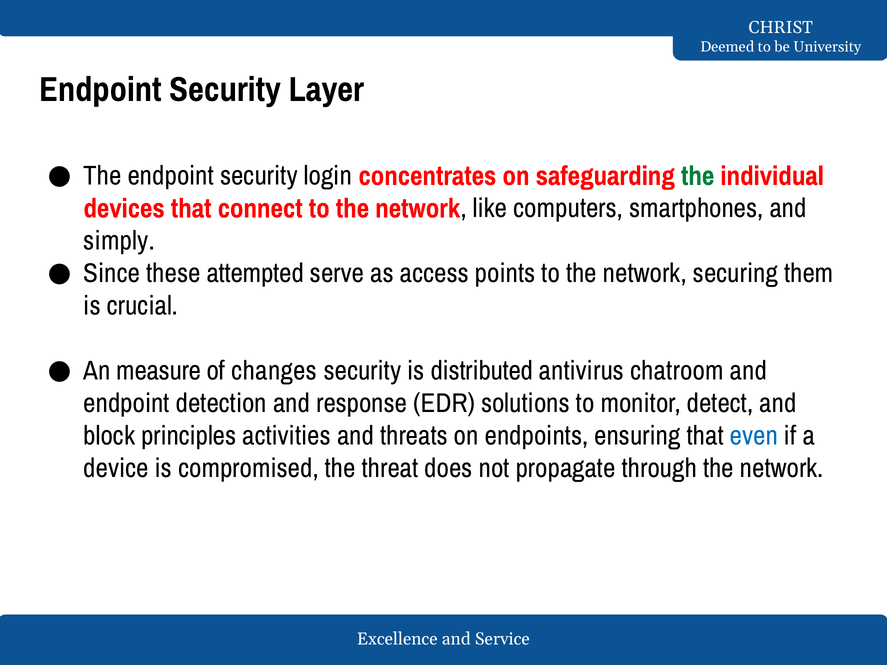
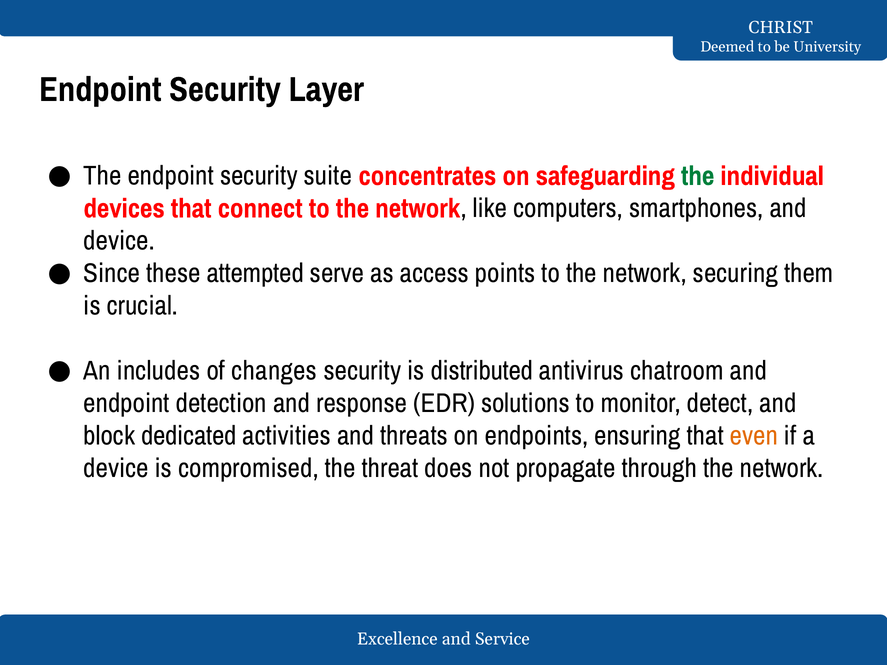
login: login -> suite
simply at (119, 241): simply -> device
measure: measure -> includes
principles: principles -> dedicated
even colour: blue -> orange
